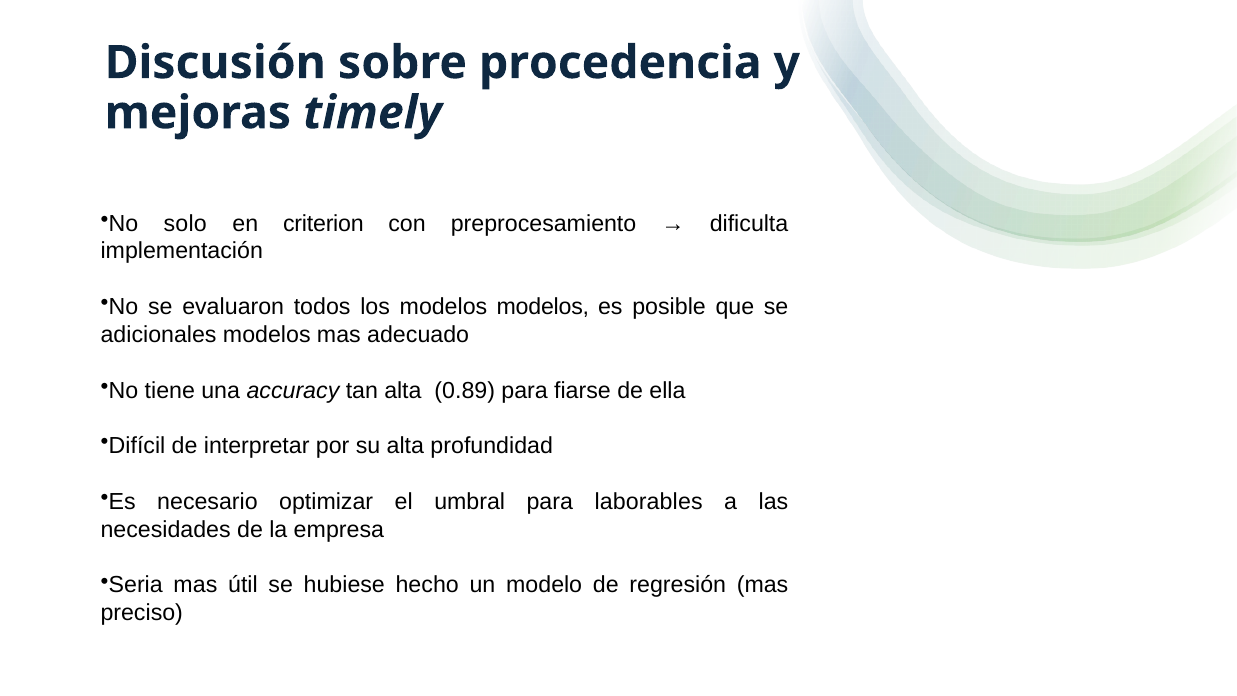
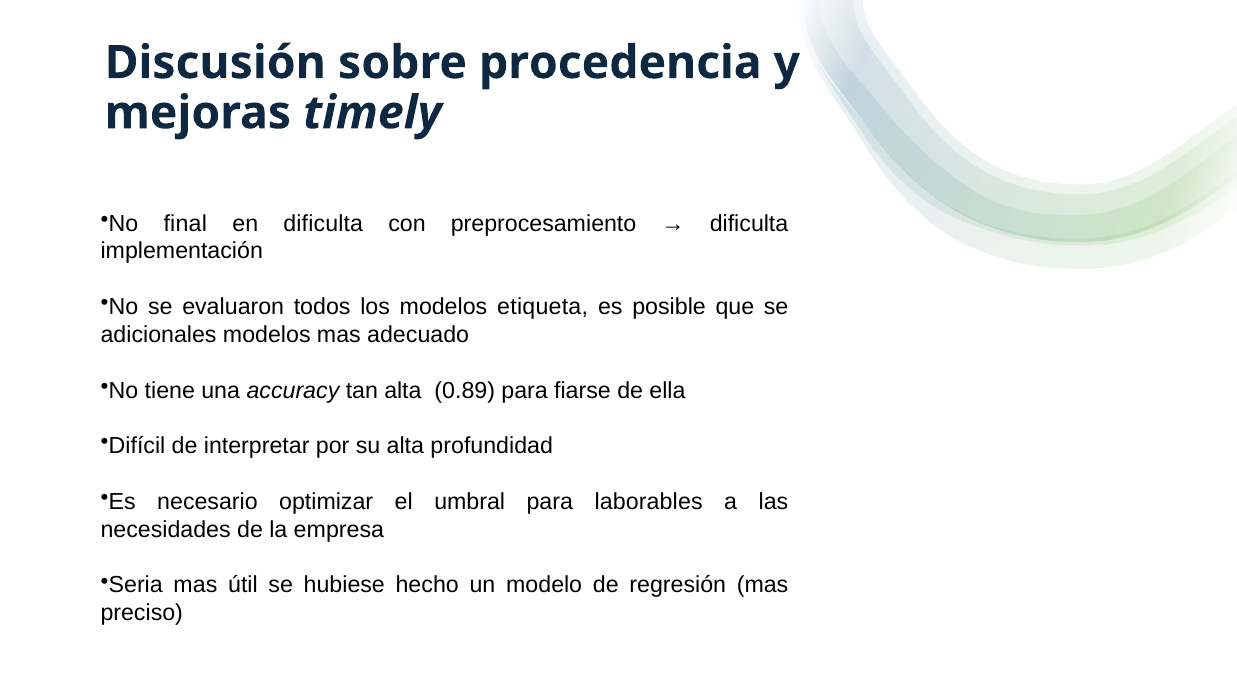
solo: solo -> final
en criterion: criterion -> dificulta
modelos modelos: modelos -> etiqueta
